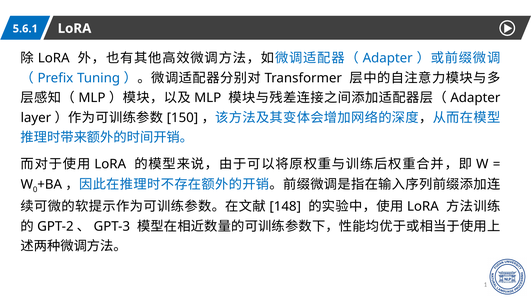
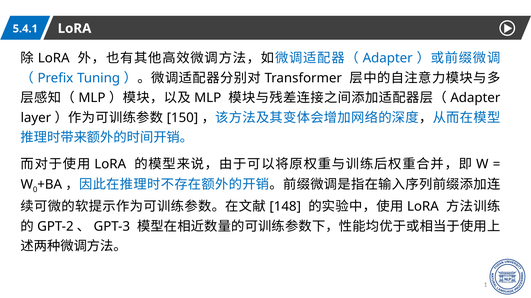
5.6.1: 5.6.1 -> 5.4.1
